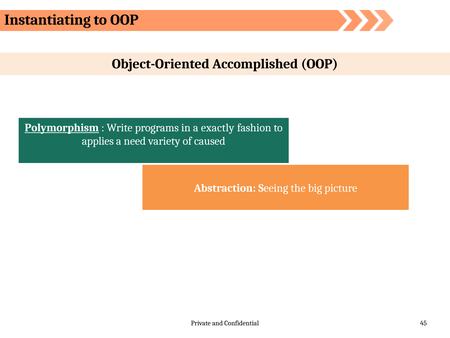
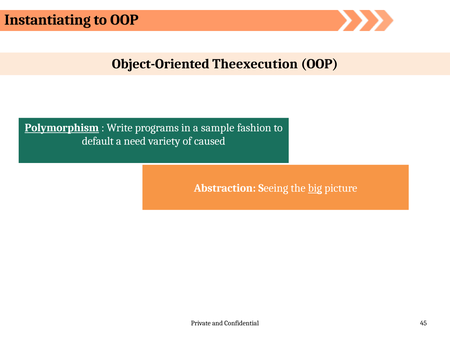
Accomplished: Accomplished -> Theexecution
exactly: exactly -> sample
applies: applies -> default
big underline: none -> present
